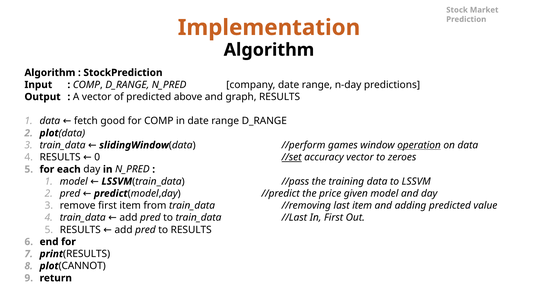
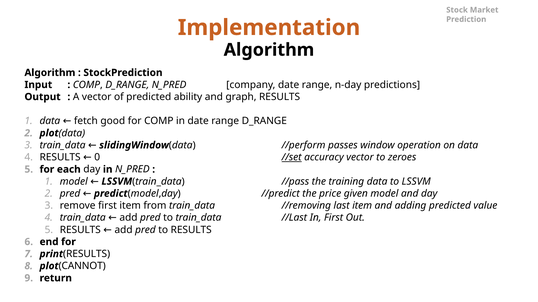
above: above -> ability
games: games -> passes
operation underline: present -> none
